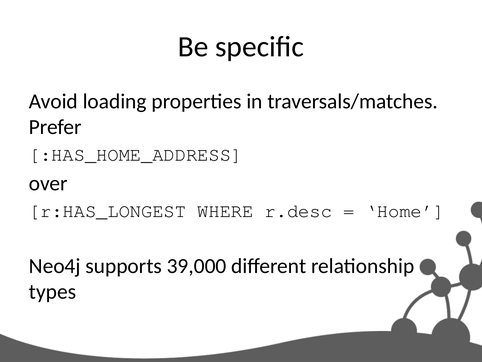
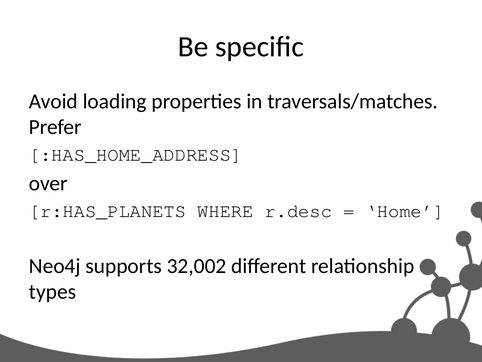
r:HAS_LONGEST: r:HAS_LONGEST -> r:HAS_PLANETS
39,000: 39,000 -> 32,002
